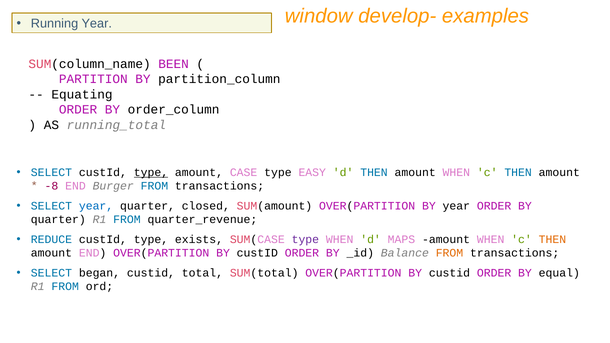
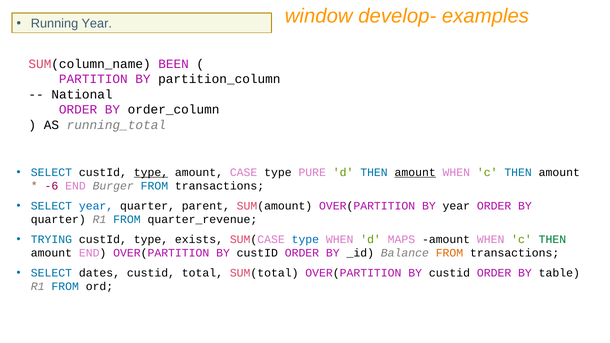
Equating: Equating -> National
EASY: EASY -> PURE
amount at (415, 172) underline: none -> present
-8: -8 -> -6
closed: closed -> parent
REDUCE: REDUCE -> TRYING
type at (305, 240) colour: purple -> blue
THEN at (552, 240) colour: orange -> green
began: began -> dates
equal: equal -> table
